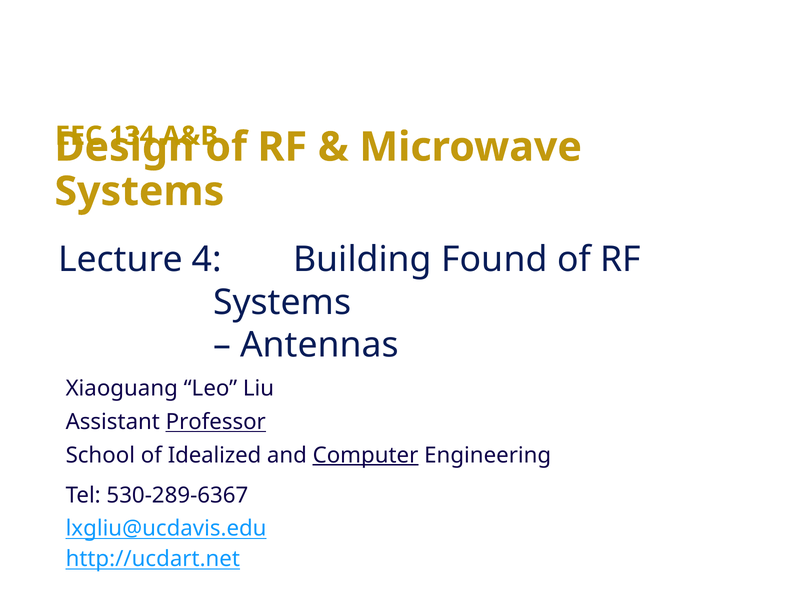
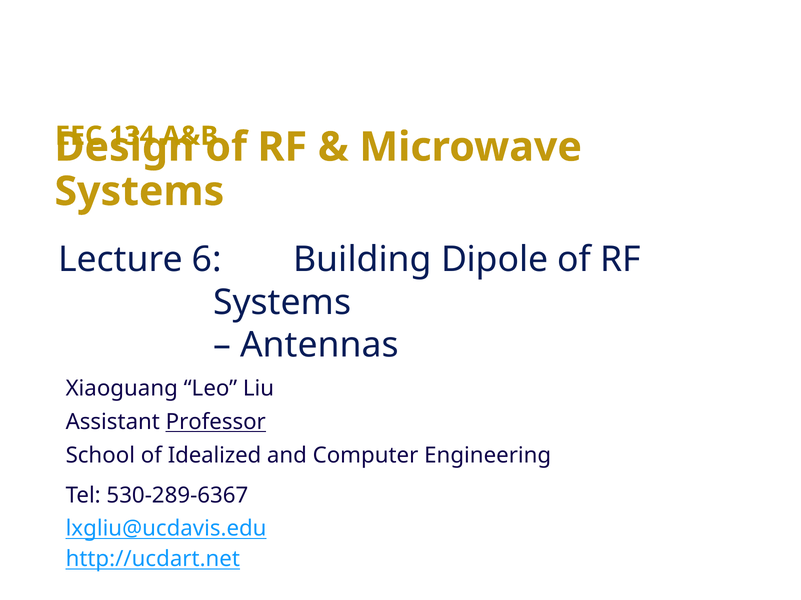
4: 4 -> 6
Found: Found -> Dipole
Computer underline: present -> none
